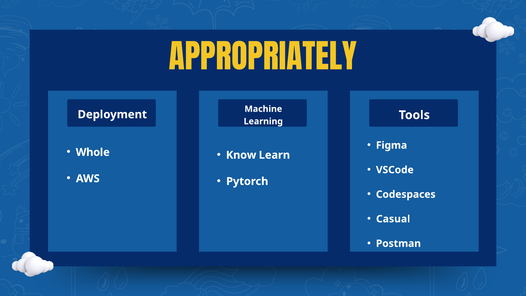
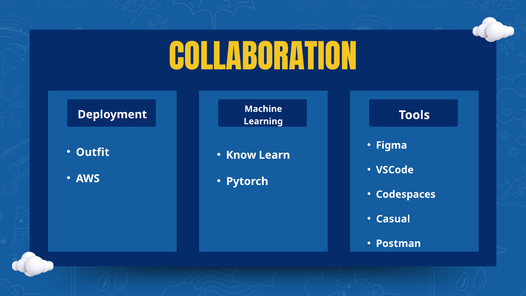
APPROPRIATELY: APPROPRIATELY -> COLLABORATION
Whole: Whole -> Outfit
